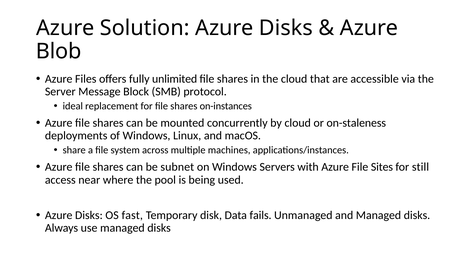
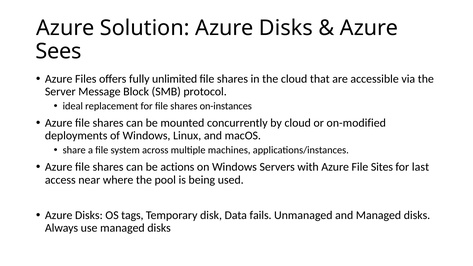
Blob: Blob -> Sees
on-staleness: on-staleness -> on-modified
subnet: subnet -> actions
still: still -> last
fast: fast -> tags
